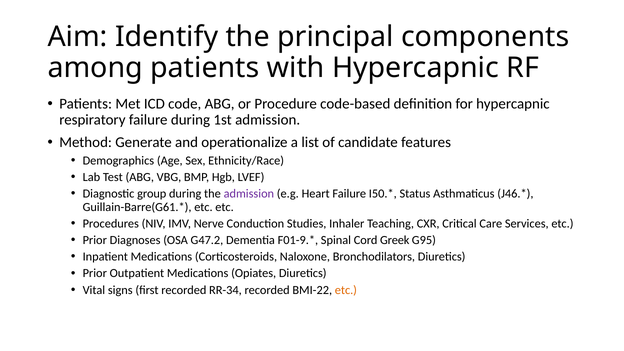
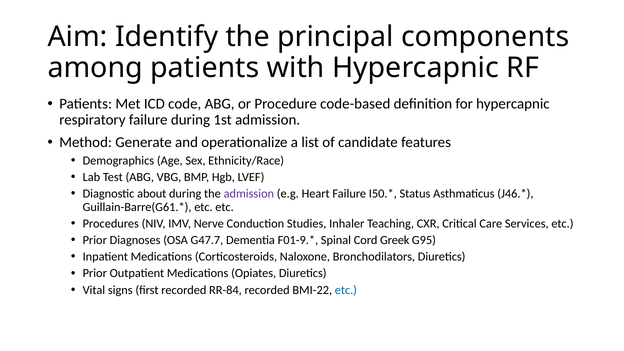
group: group -> about
G47.2: G47.2 -> G47.7
RR-34: RR-34 -> RR-84
etc at (346, 290) colour: orange -> blue
